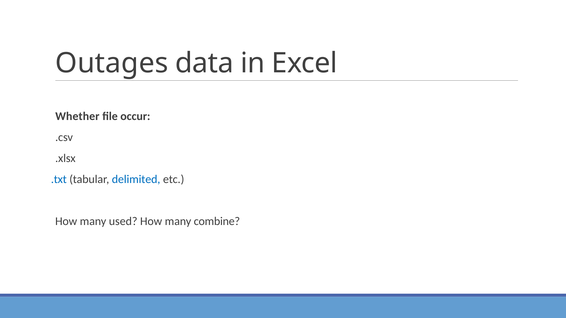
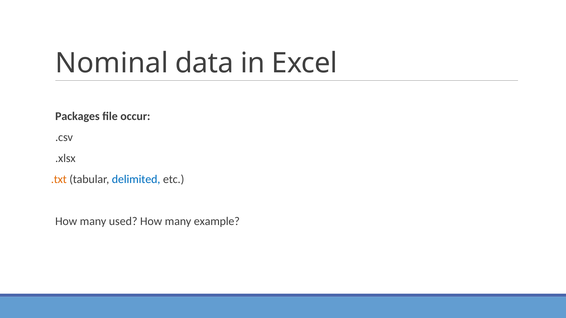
Outages: Outages -> Nominal
Whether: Whether -> Packages
.txt colour: blue -> orange
combine: combine -> example
